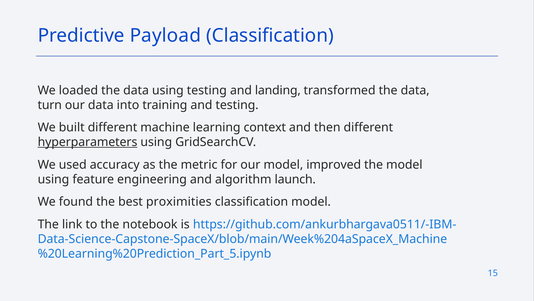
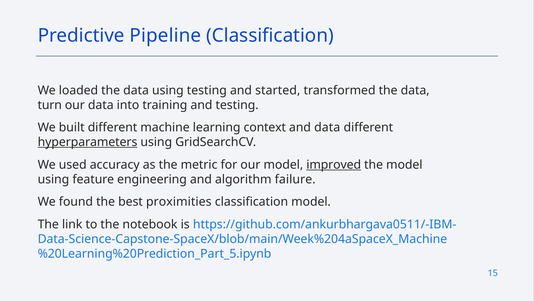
Payload: Payload -> Pipeline
landing: landing -> started
and then: then -> data
improved underline: none -> present
launch: launch -> failure
